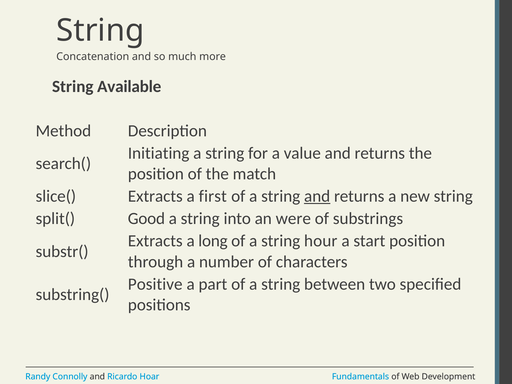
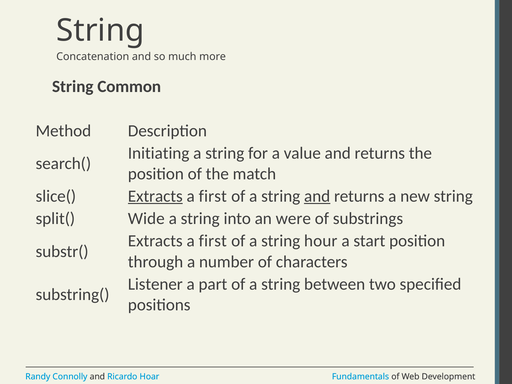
Available: Available -> Common
Extracts at (155, 196) underline: none -> present
Good: Good -> Wide
long at (213, 241): long -> first
Positive: Positive -> Listener
